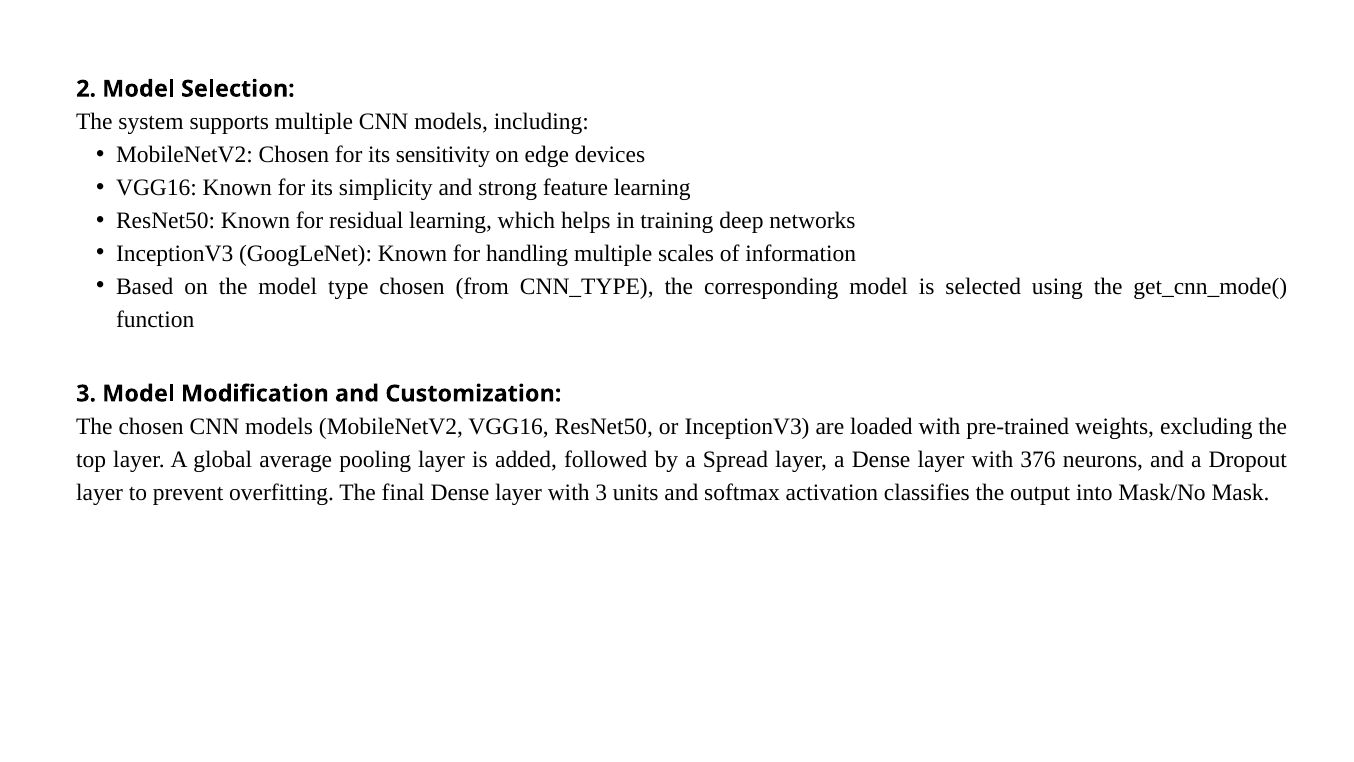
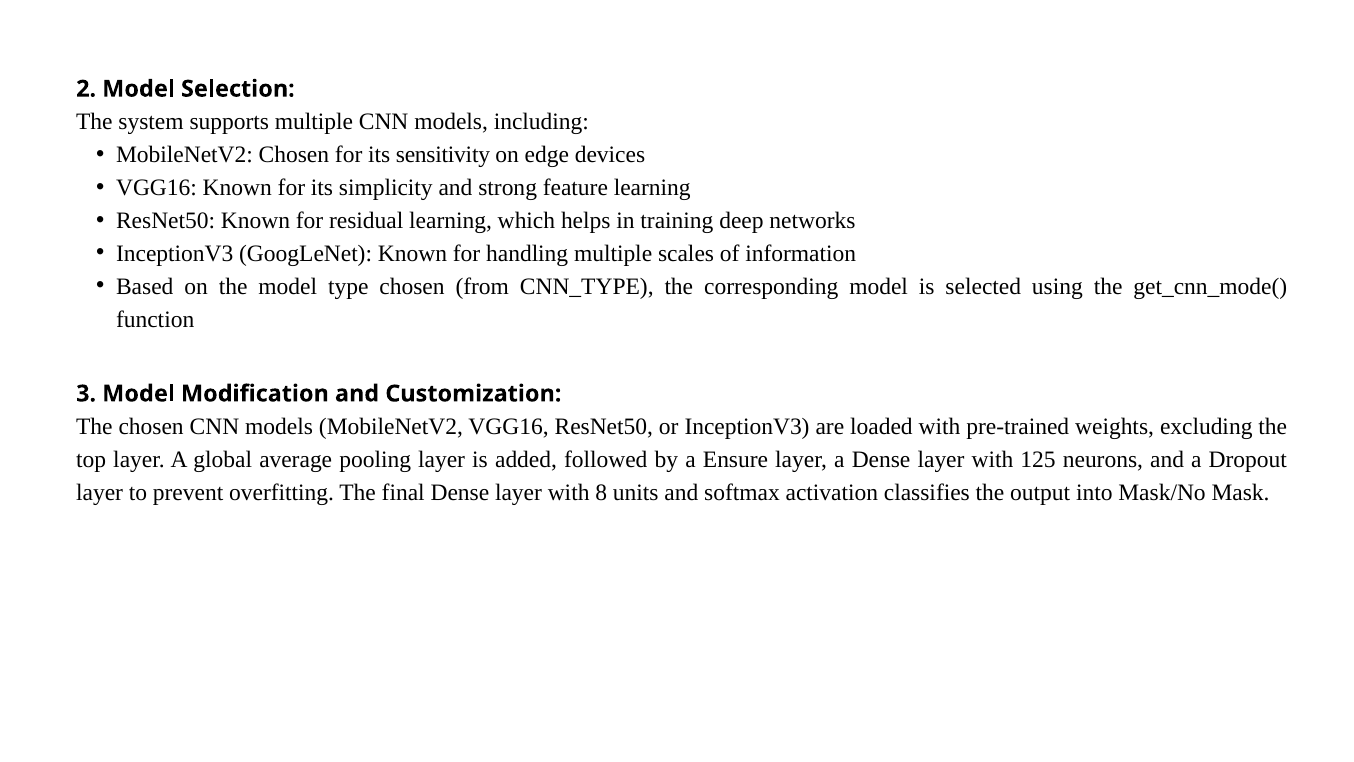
Spread: Spread -> Ensure
376: 376 -> 125
with 3: 3 -> 8
